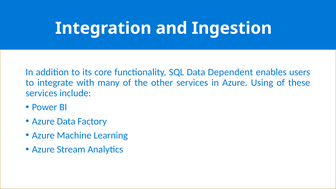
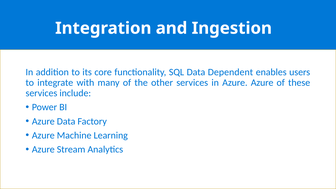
Azure Using: Using -> Azure
